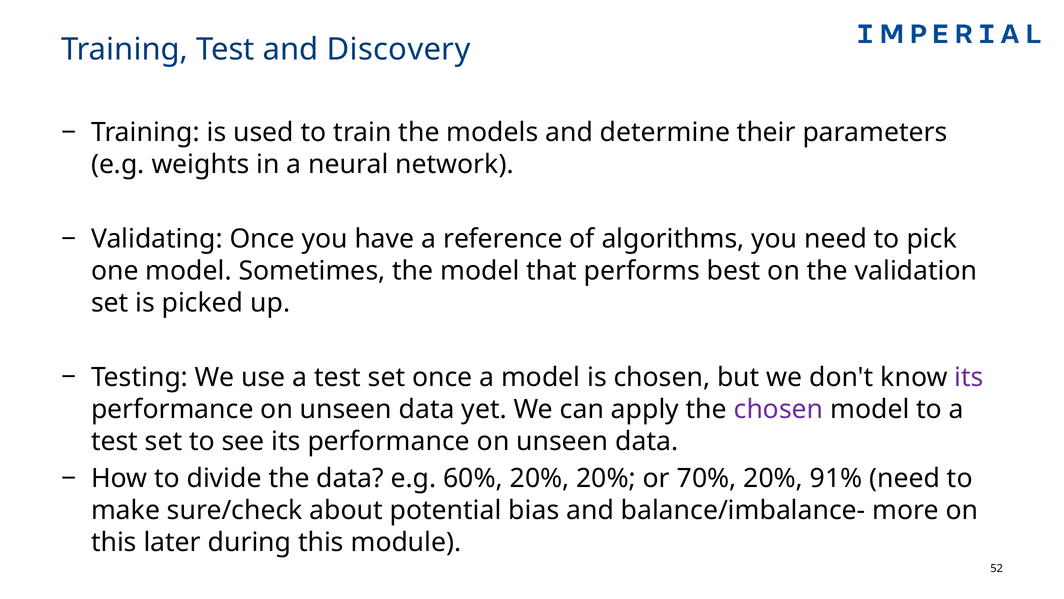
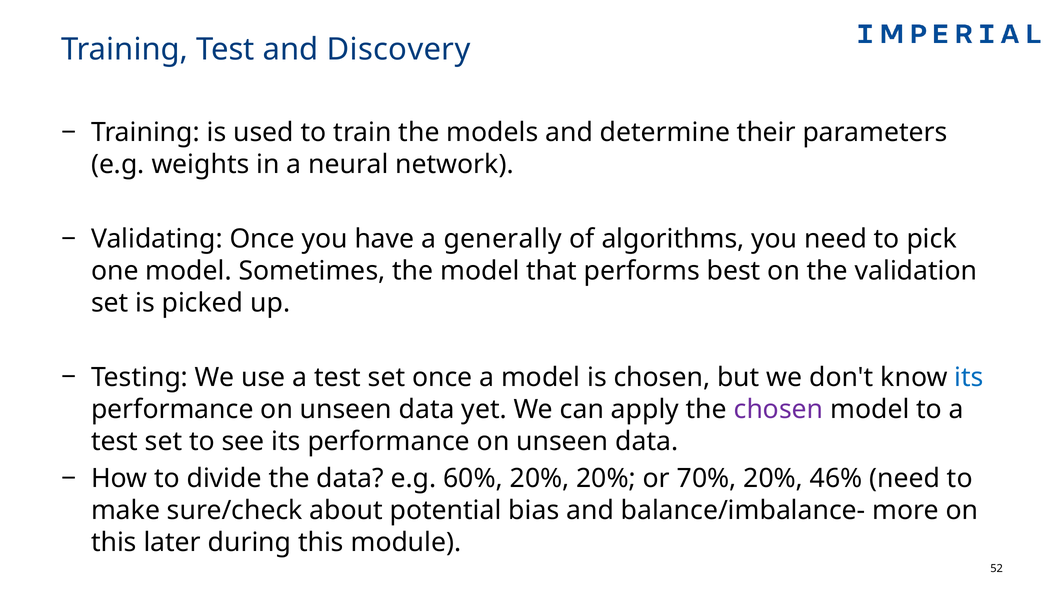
reference: reference -> generally
its at (969, 377) colour: purple -> blue
91%: 91% -> 46%
